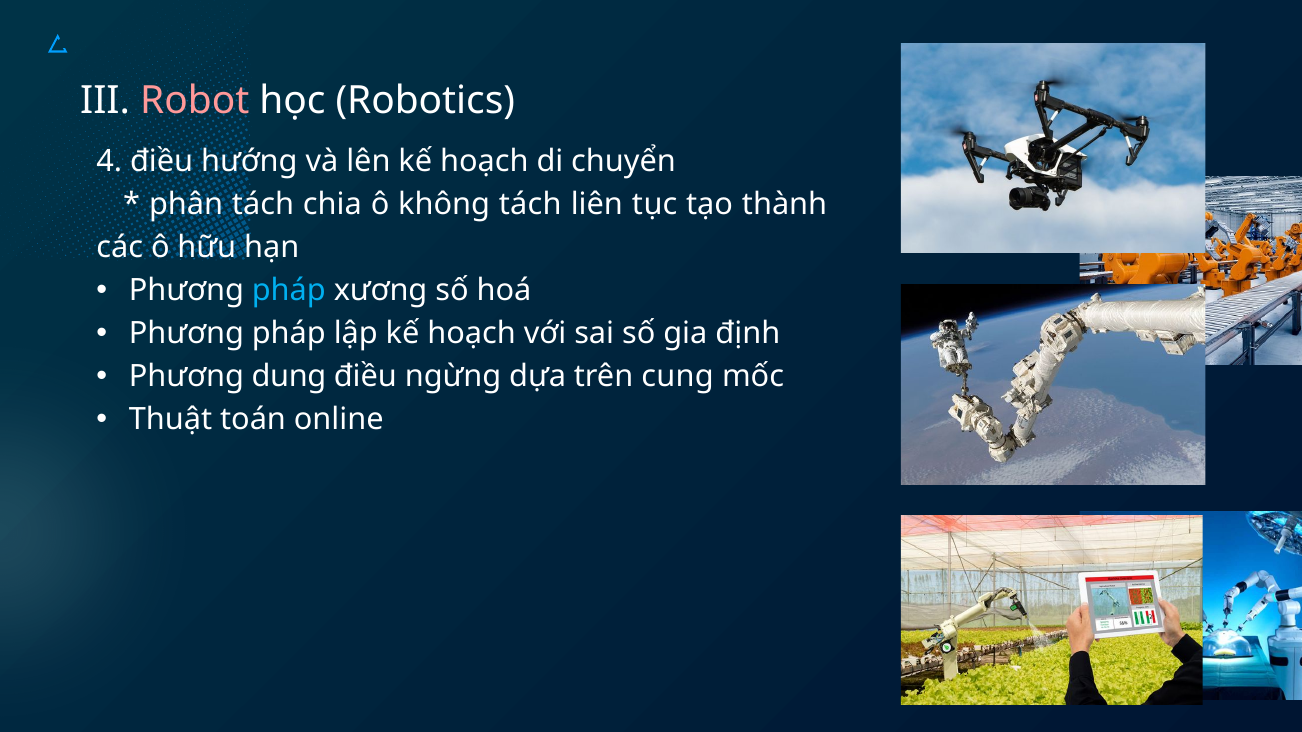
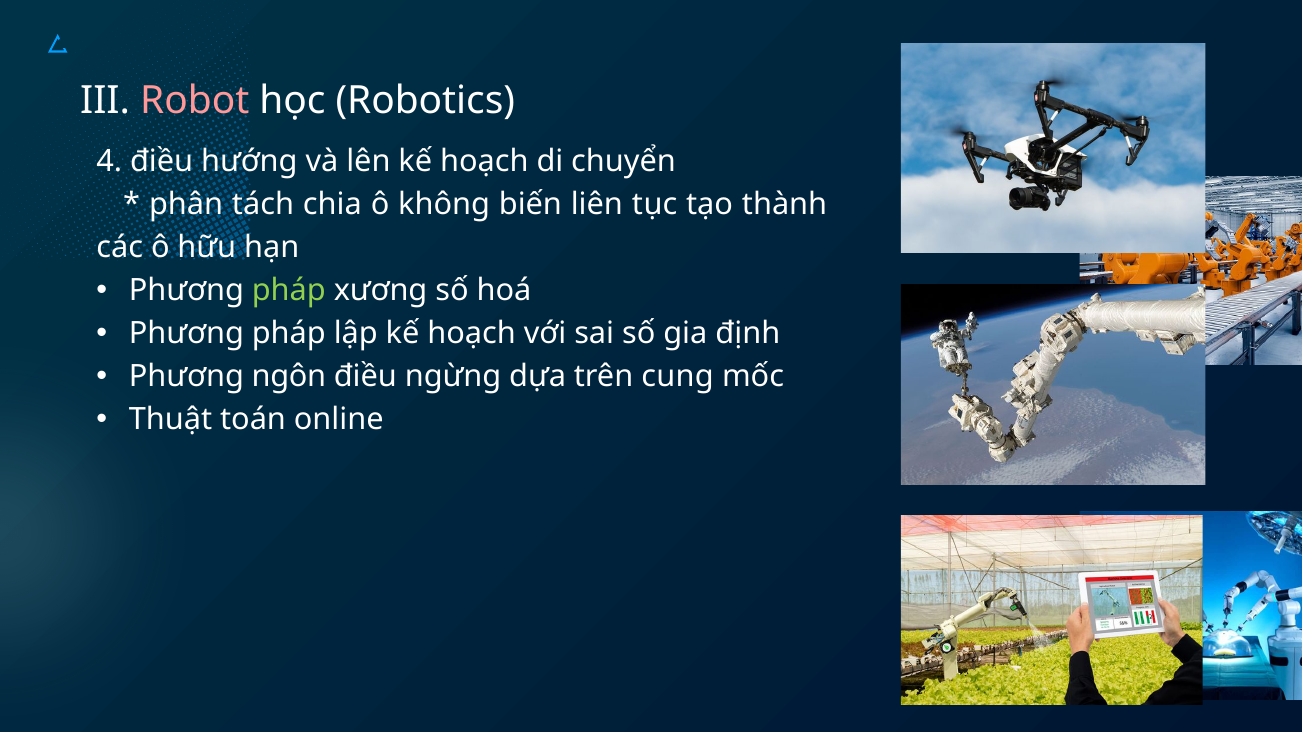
không tách: tách -> biến
pháp at (289, 291) colour: light blue -> light green
dung: dung -> ngôn
